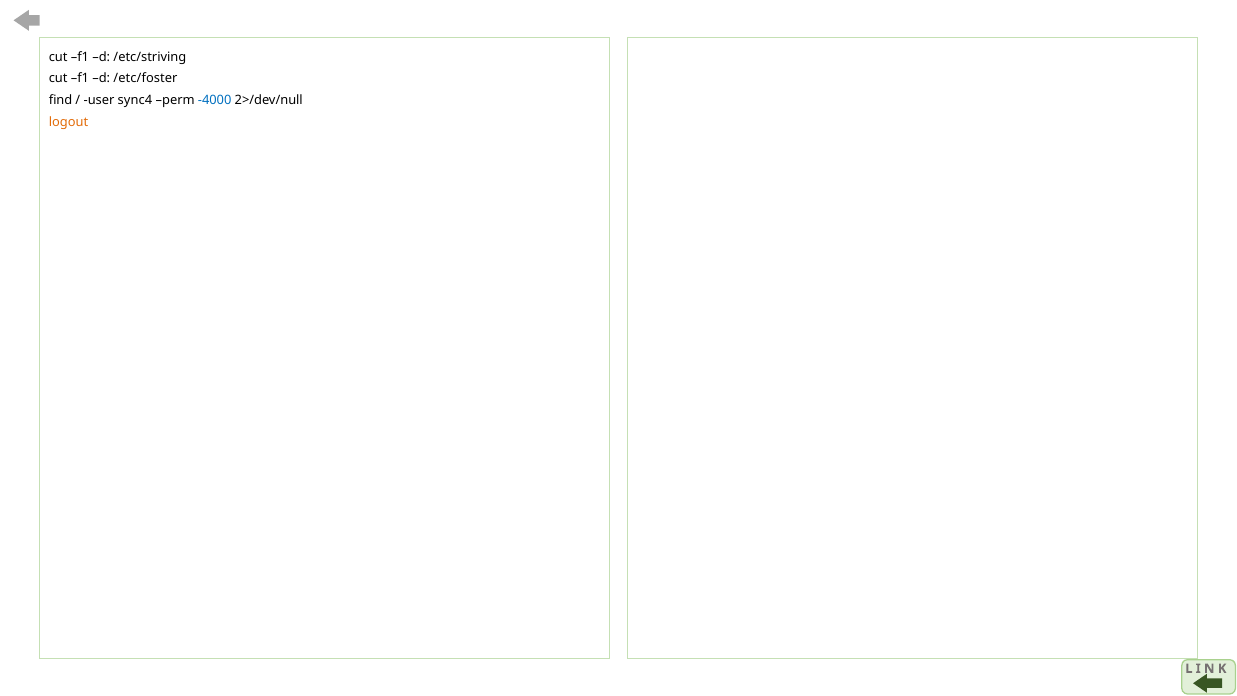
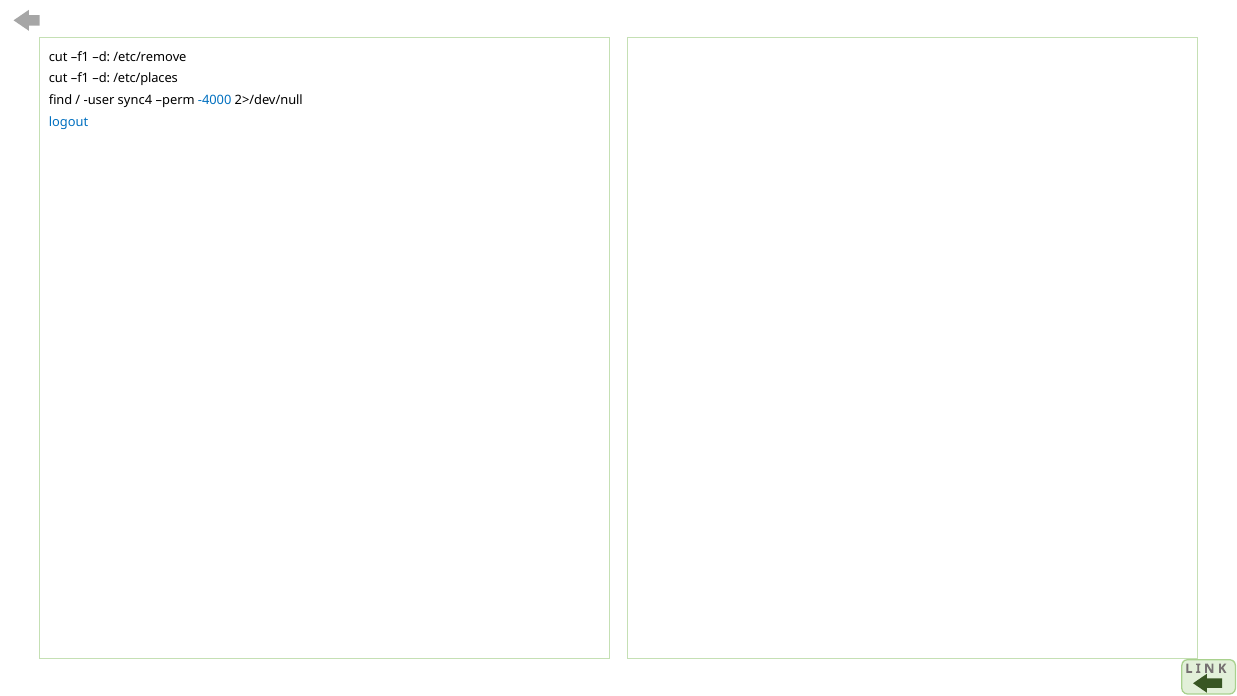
/etc/striving: /etc/striving -> /etc/remove
/etc/foster: /etc/foster -> /etc/places
logout colour: orange -> blue
